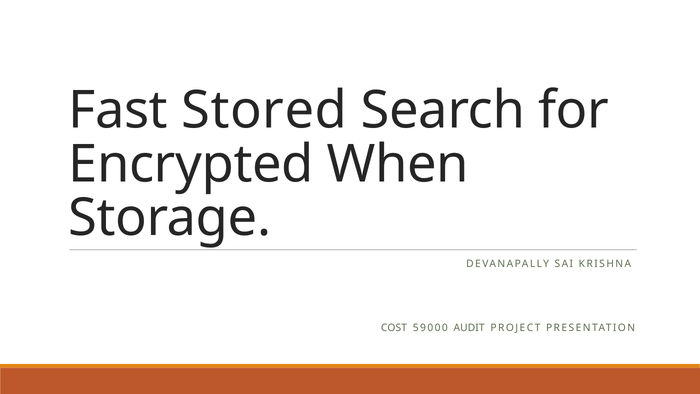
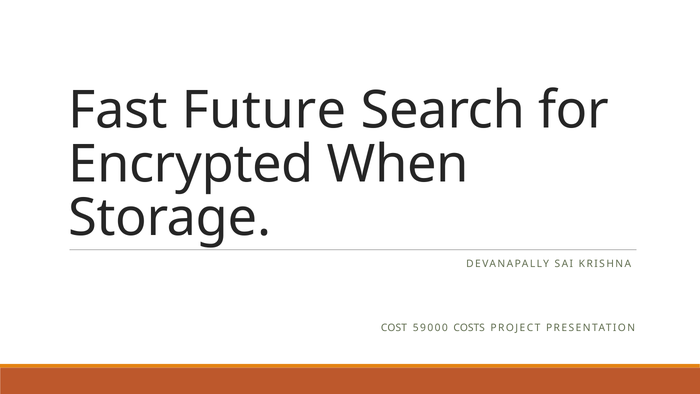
Stored: Stored -> Future
AUDIT: AUDIT -> COSTS
